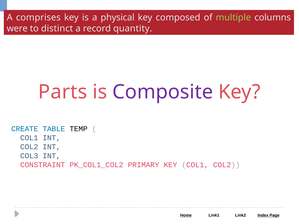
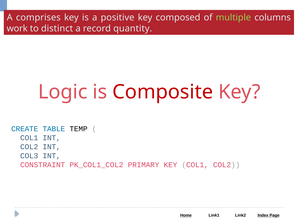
physical: physical -> positive
were: were -> work
Parts: Parts -> Logic
Composite colour: purple -> red
